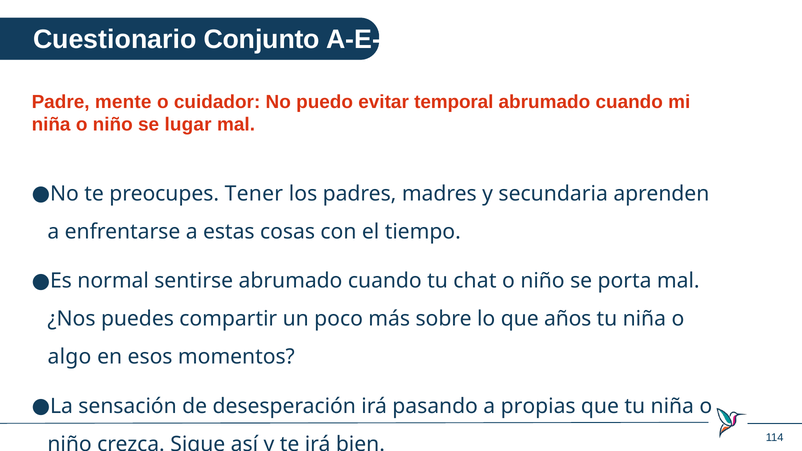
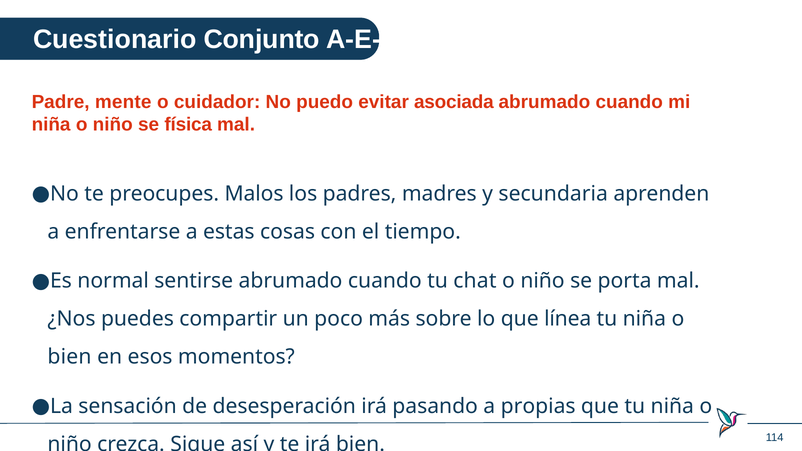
temporal: temporal -> asociada
lugar: lugar -> física
Tener: Tener -> Malos
años: años -> línea
algo at (70, 357): algo -> bien
